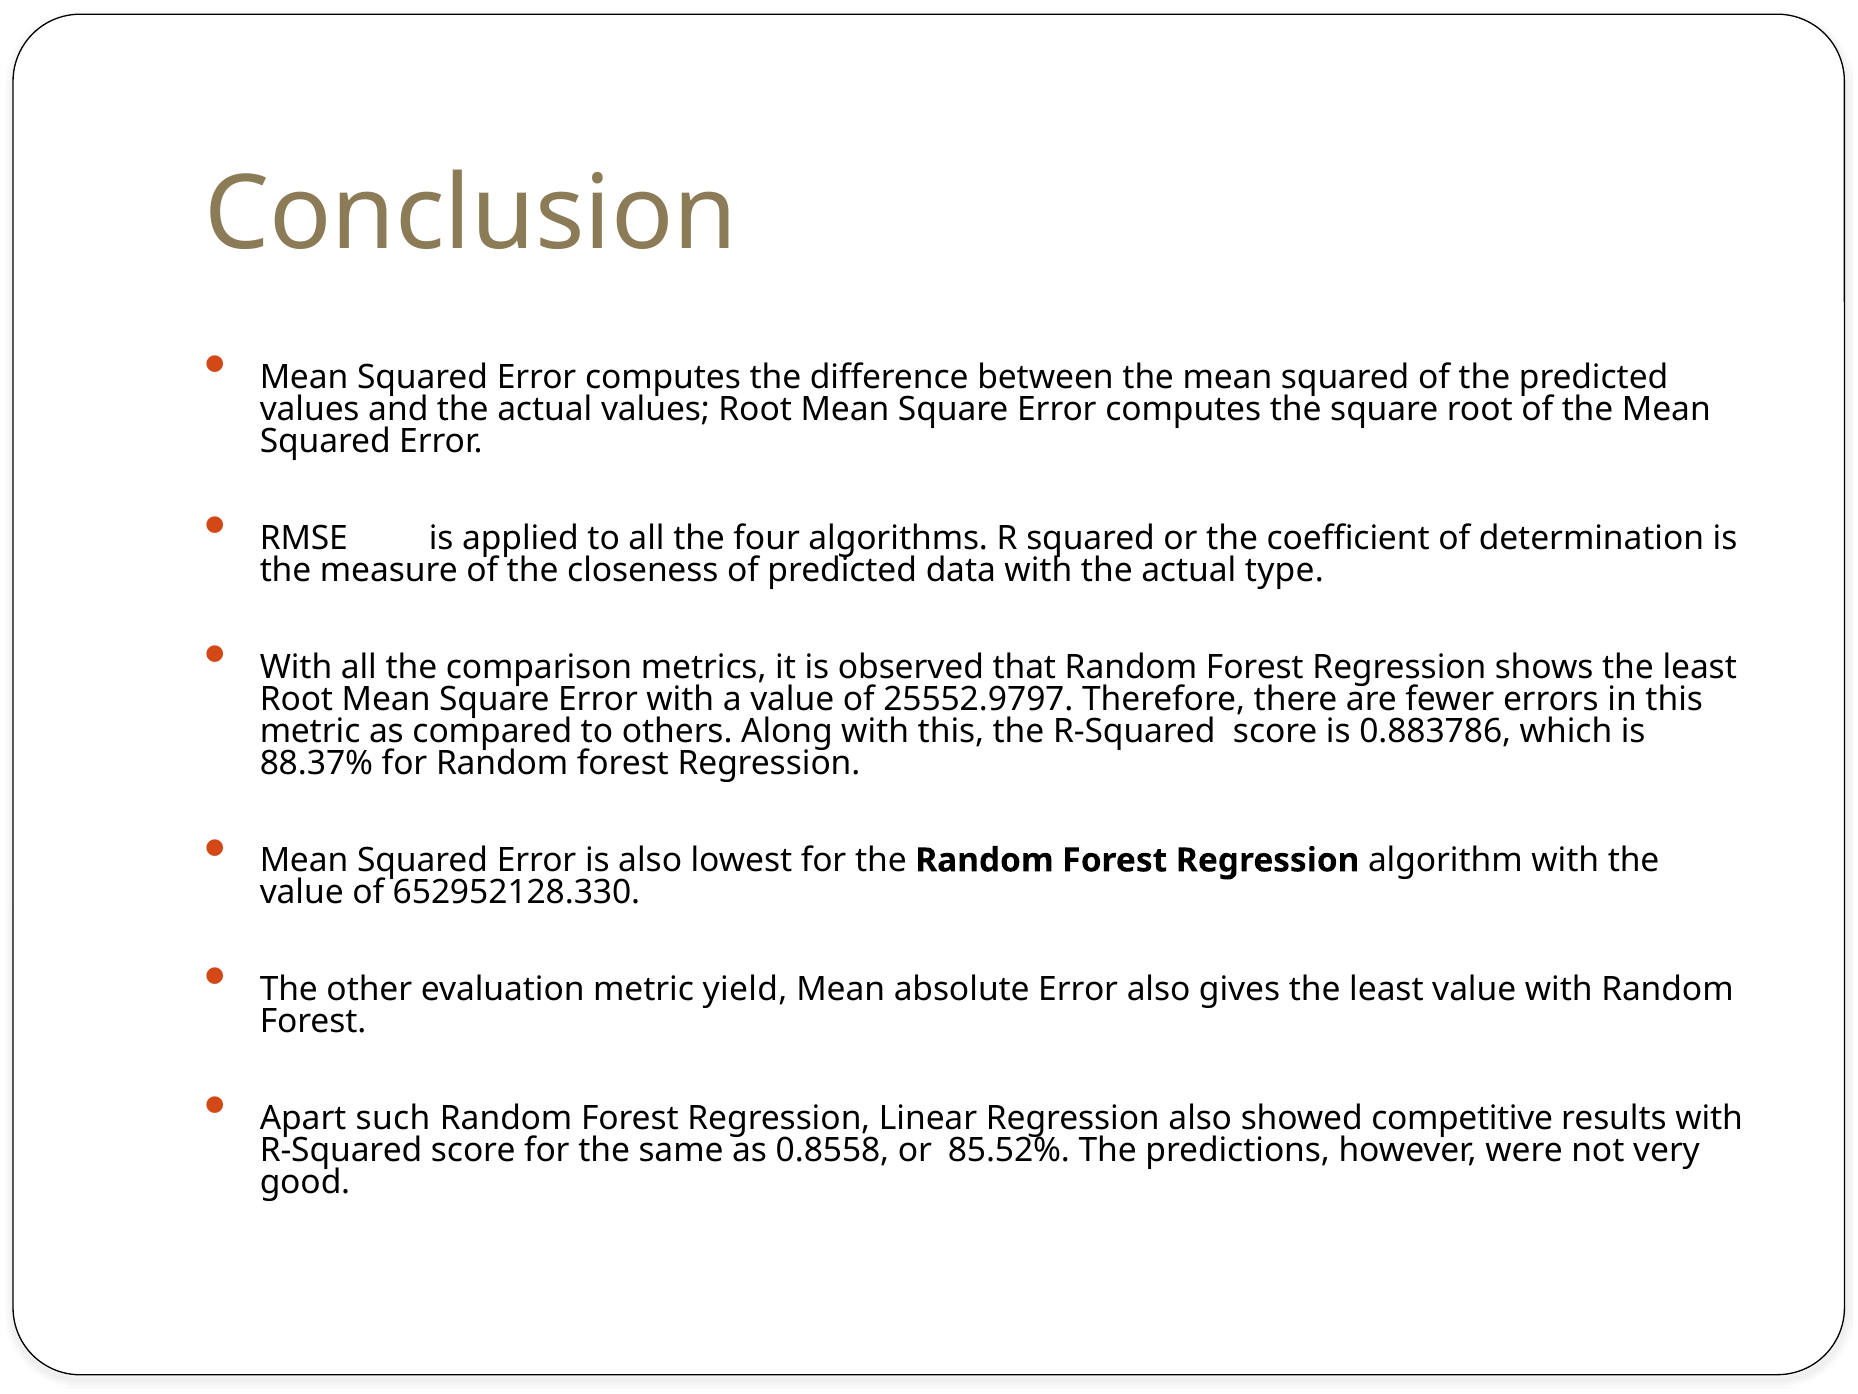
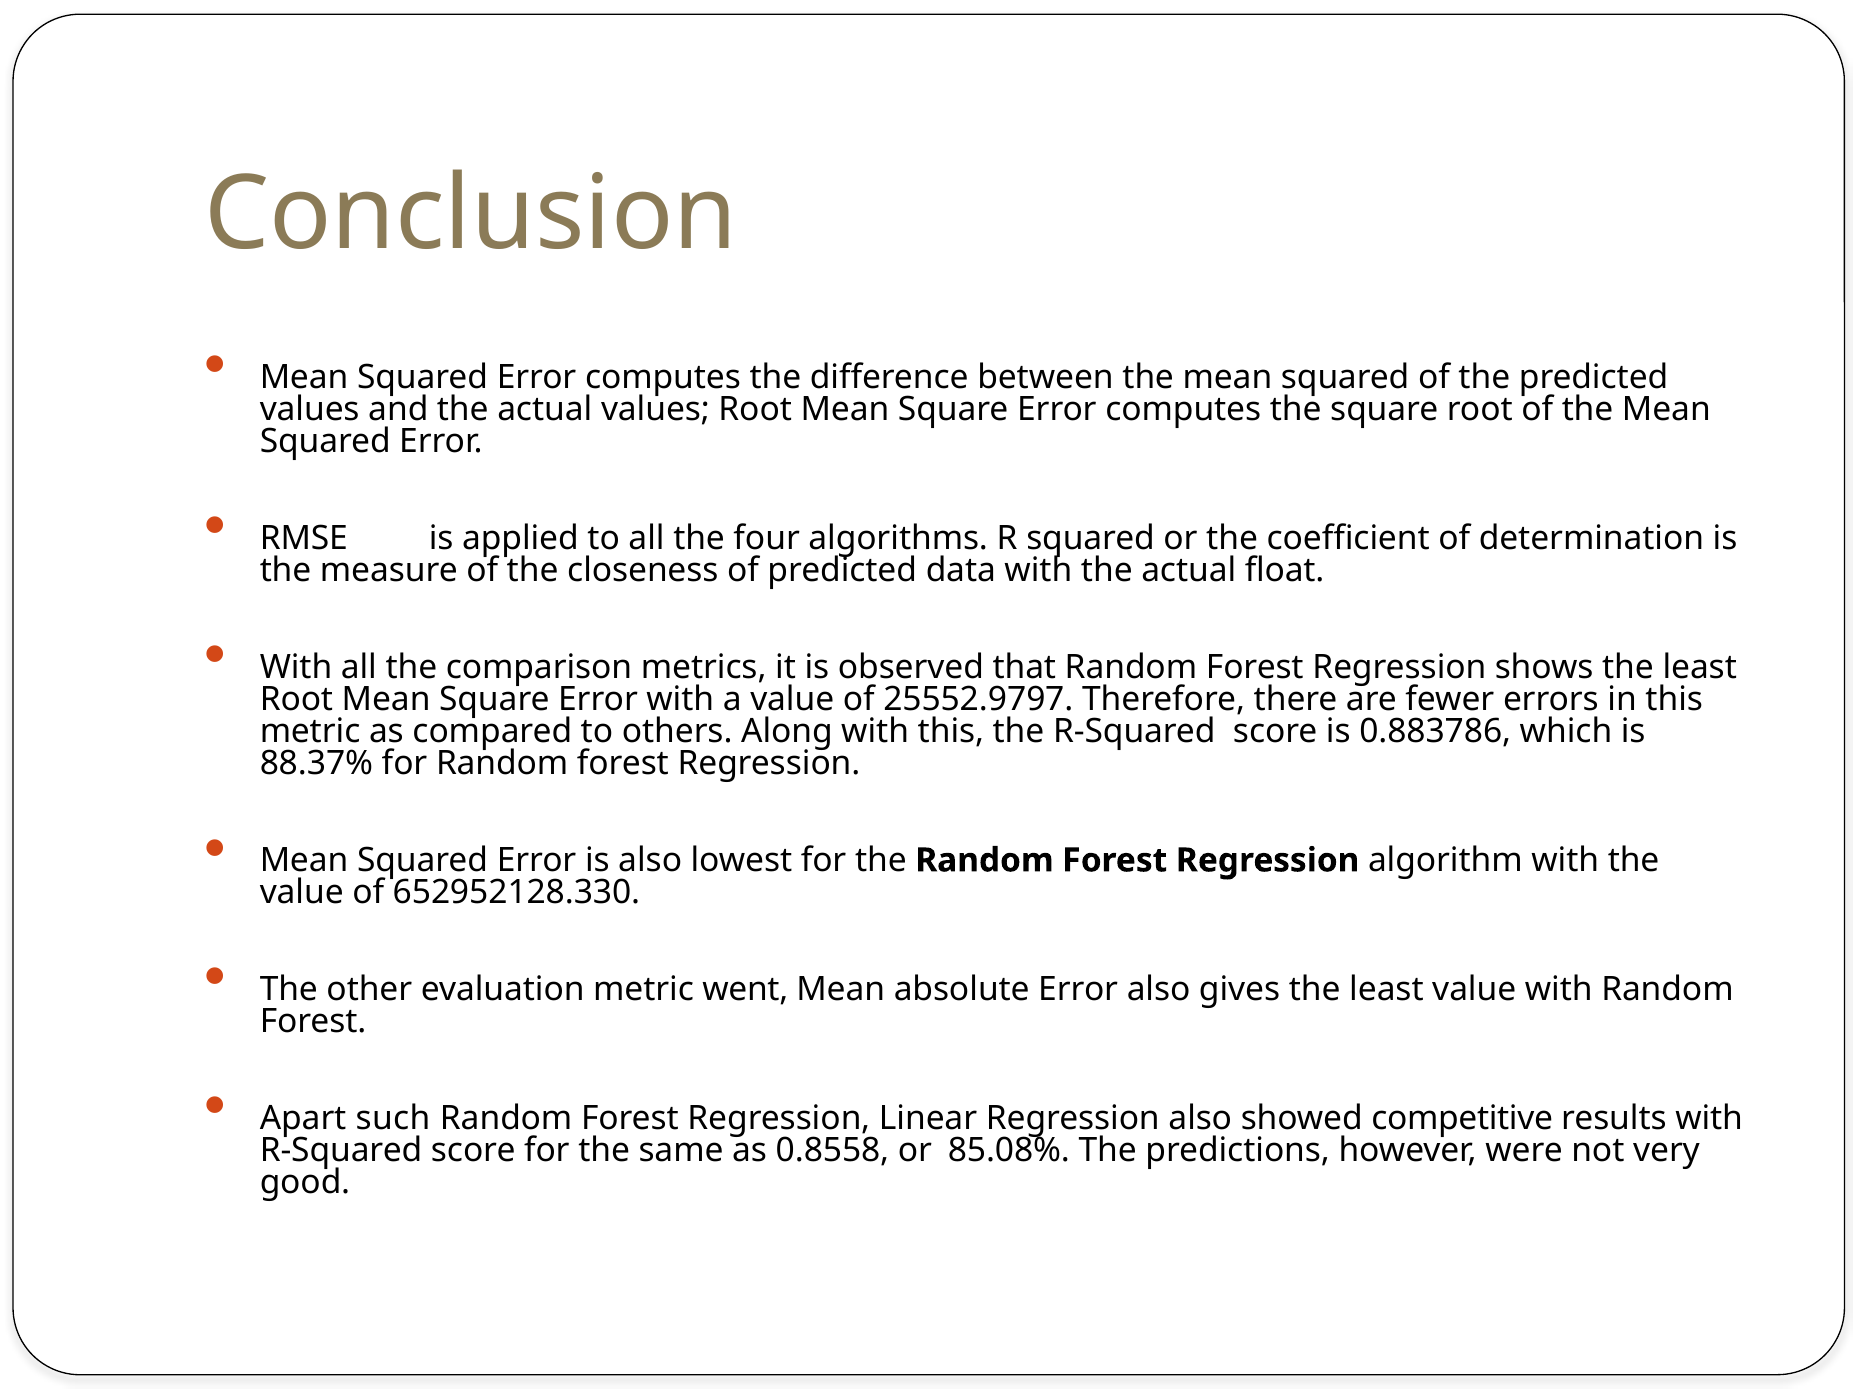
type: type -> float
yield: yield -> went
85.52%: 85.52% -> 85.08%
